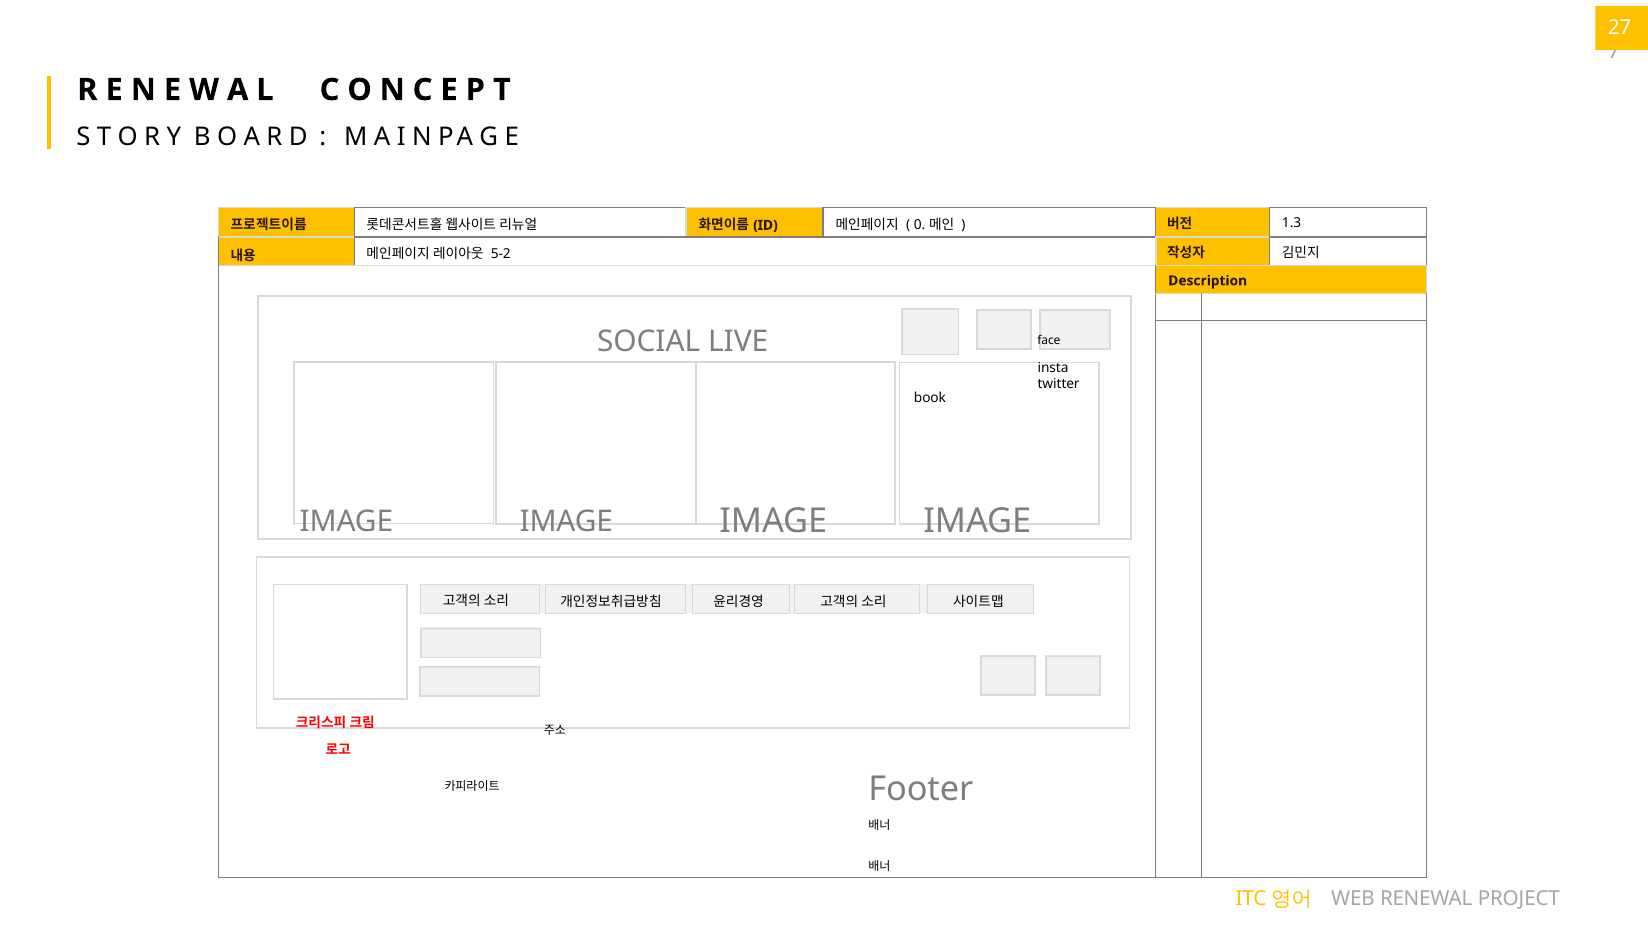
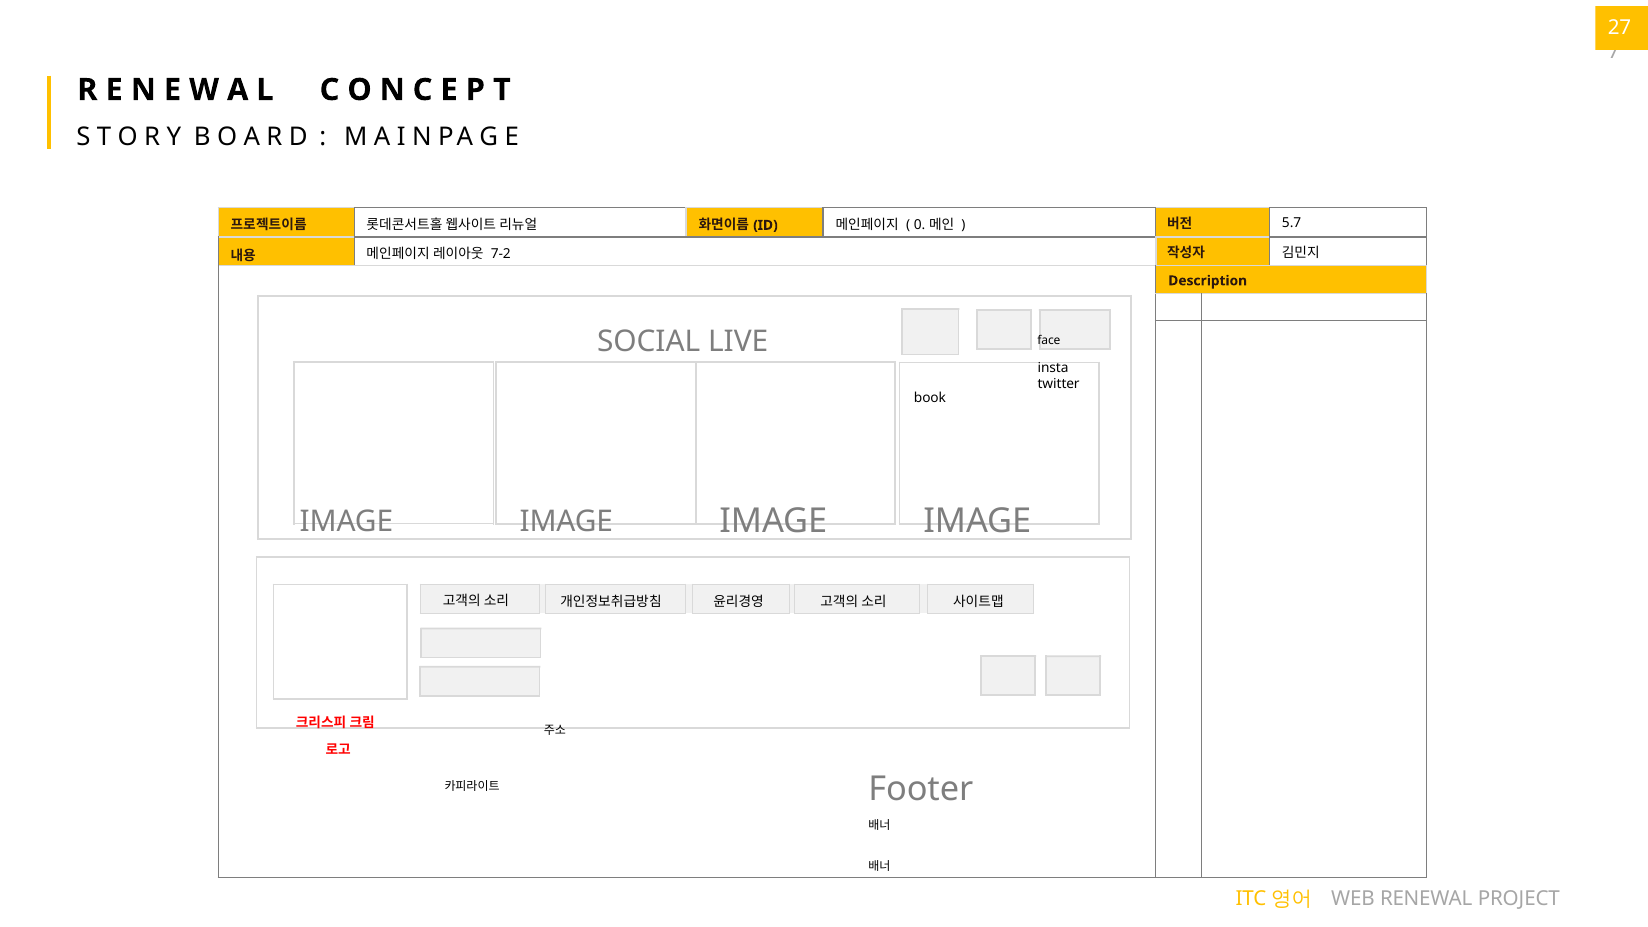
1.3: 1.3 -> 5.7
5-2: 5-2 -> 7-2
